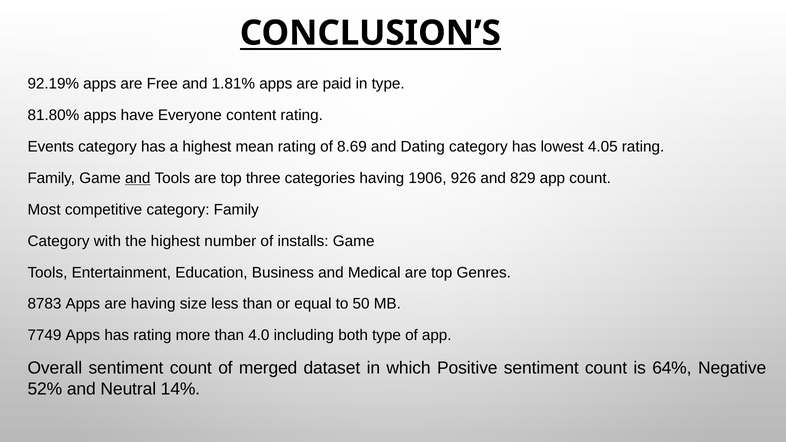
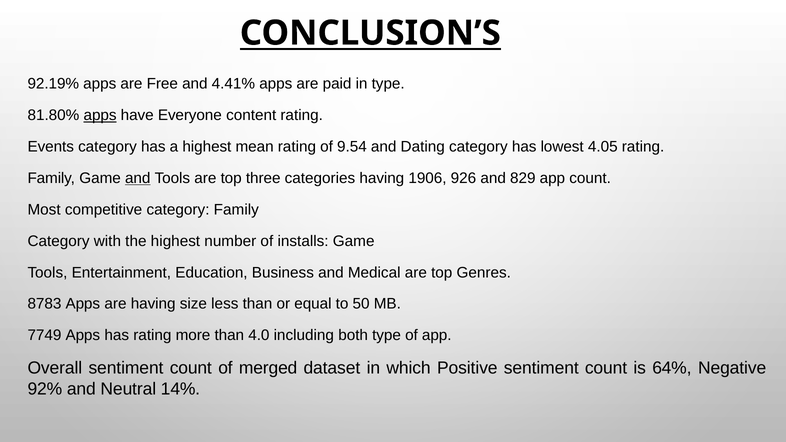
1.81%: 1.81% -> 4.41%
apps at (100, 115) underline: none -> present
8.69: 8.69 -> 9.54
52%: 52% -> 92%
